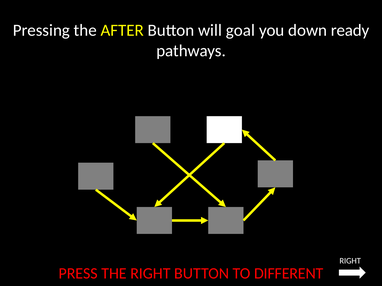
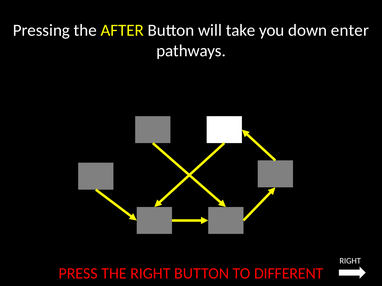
goal: goal -> take
ready: ready -> enter
